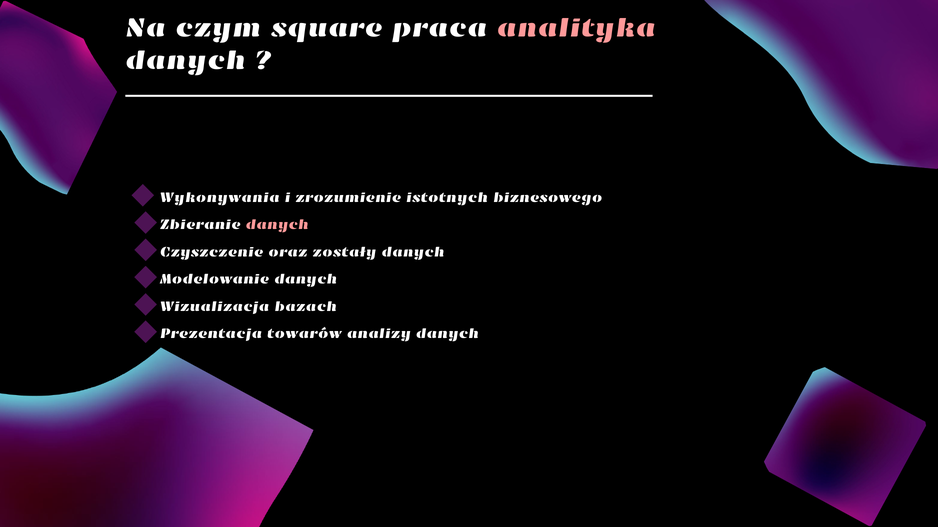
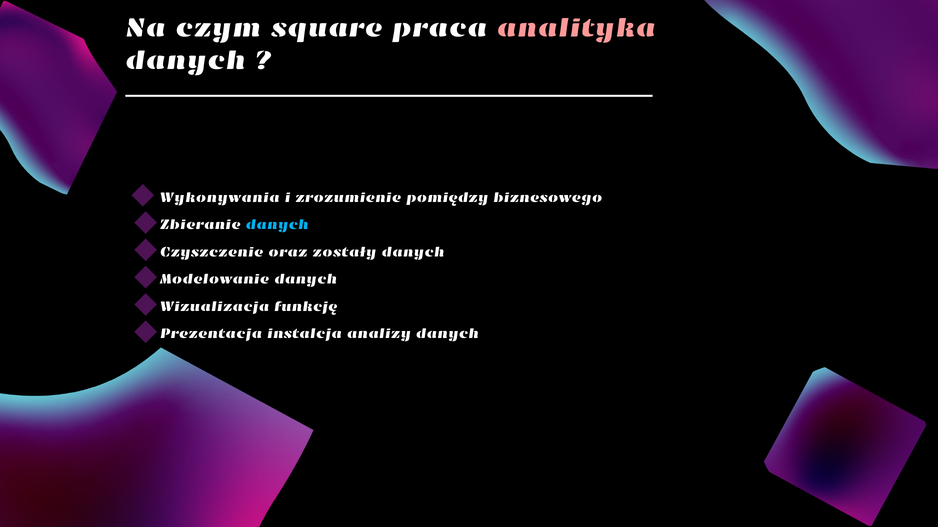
istotnych: istotnych -> pomiędzy
danych at (277, 225) colour: pink -> light blue
bazach: bazach -> funkcję
towarów: towarów -> instalcja
